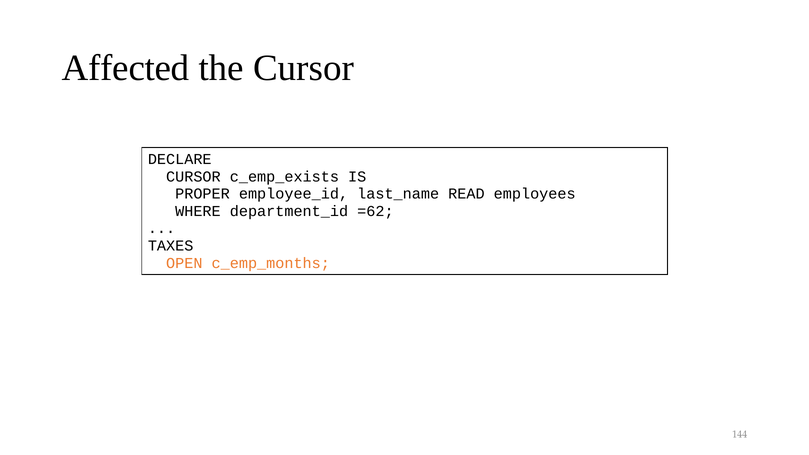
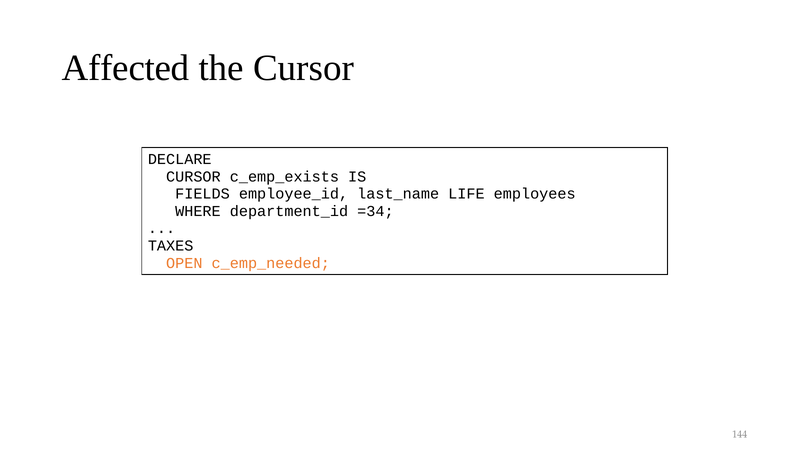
PROPER: PROPER -> FIELDS
READ: READ -> LIFE
=62: =62 -> =34
c_emp_months: c_emp_months -> c_emp_needed
